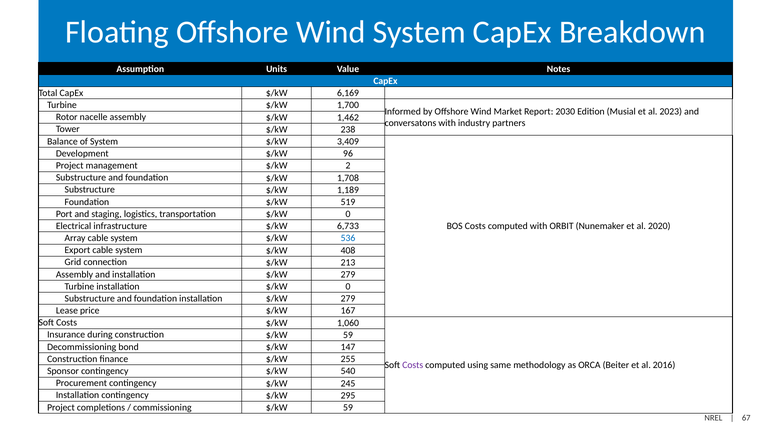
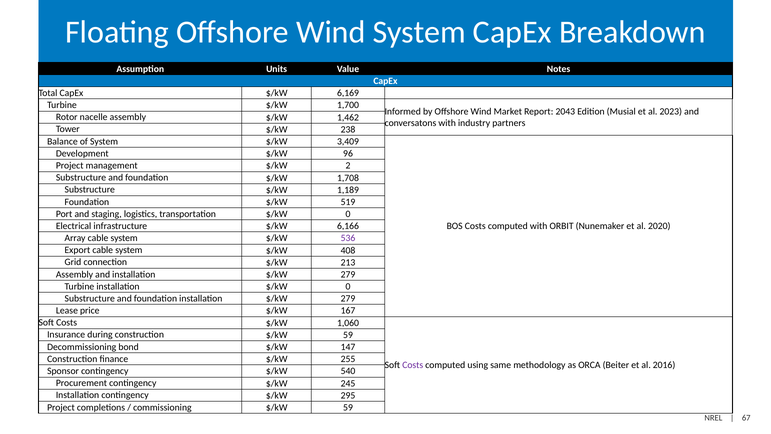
2030: 2030 -> 2043
6,733: 6,733 -> 6,166
536 colour: blue -> purple
